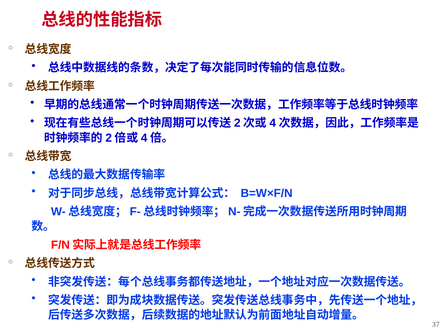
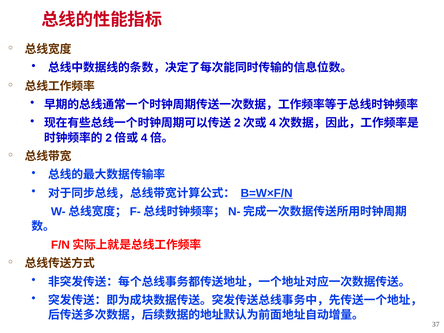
B=W×F/N underline: none -> present
